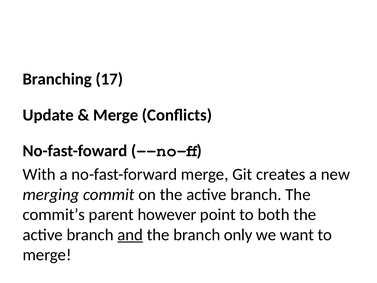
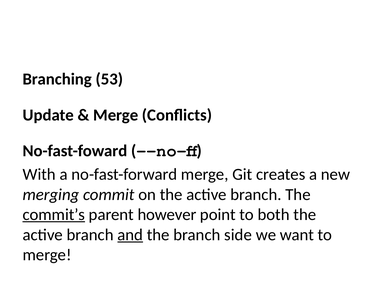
17: 17 -> 53
commit’s underline: none -> present
only: only -> side
